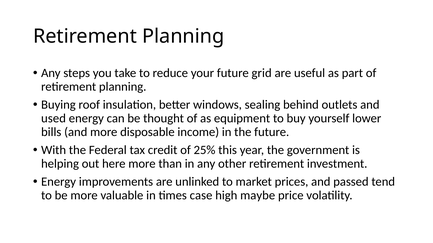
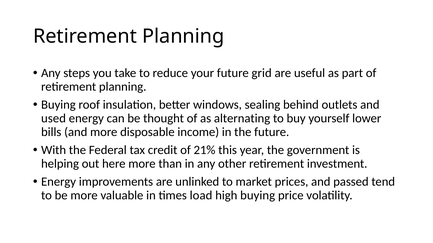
equipment: equipment -> alternating
25%: 25% -> 21%
case: case -> load
high maybe: maybe -> buying
